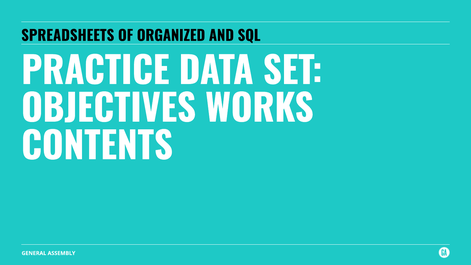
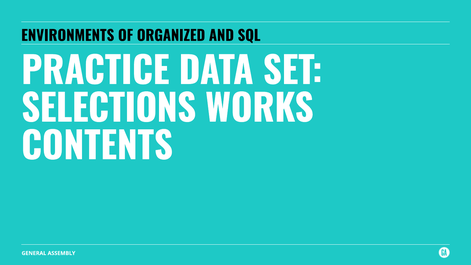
SPREADSHEETS: SPREADSHEETS -> ENVIRONMENTS
OBJECTIVES: OBJECTIVES -> SELECTIONS
